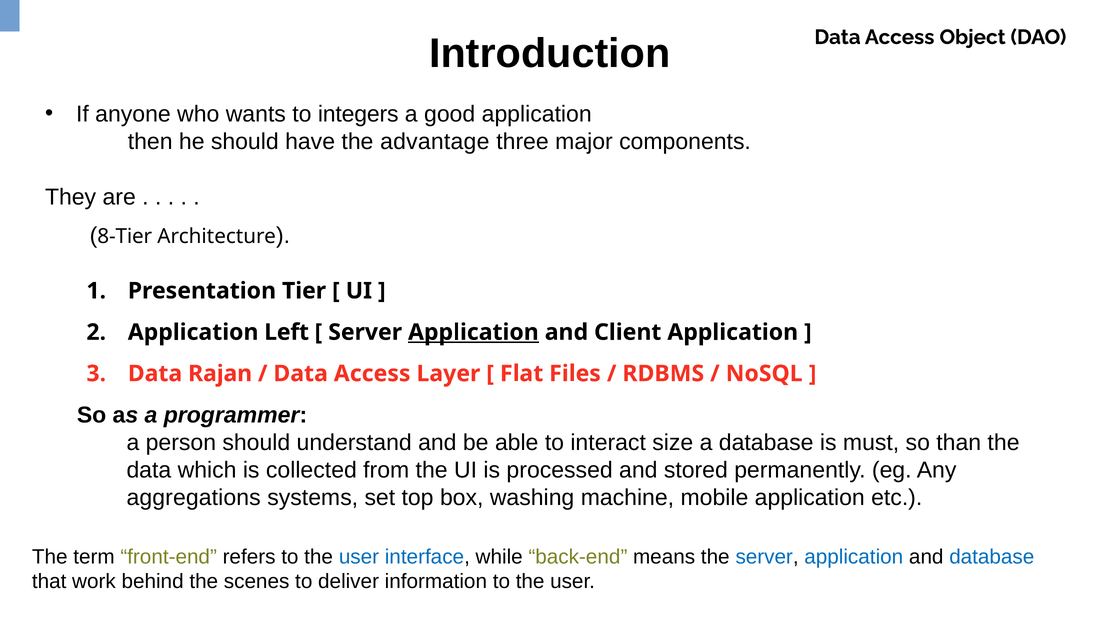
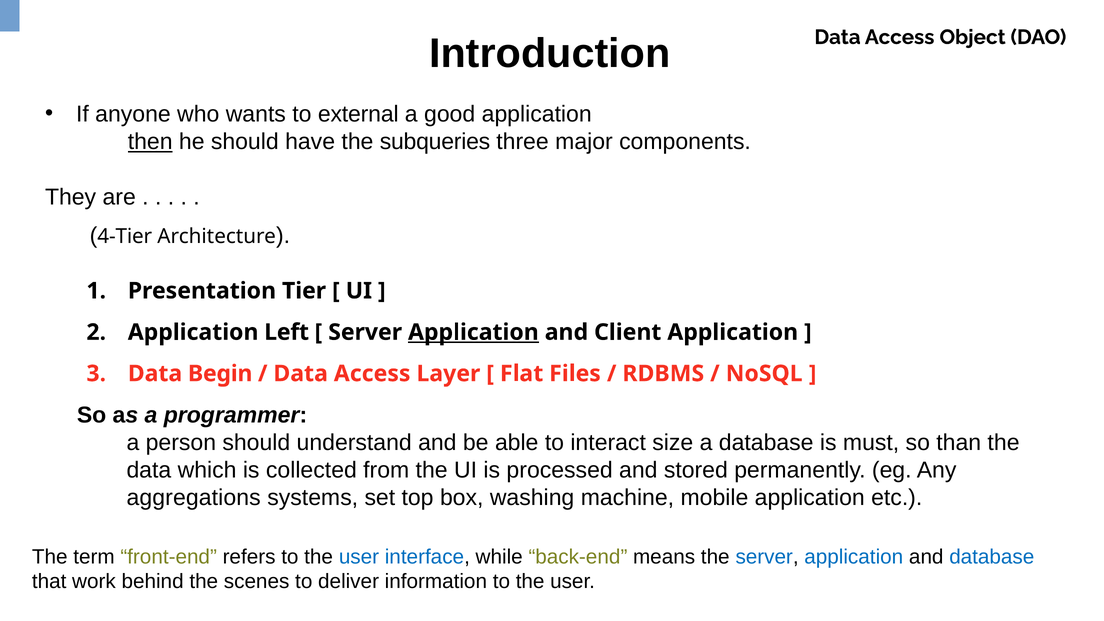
integers: integers -> external
then underline: none -> present
advantage: advantage -> subqueries
8-Tier: 8-Tier -> 4-Tier
Rajan: Rajan -> Begin
